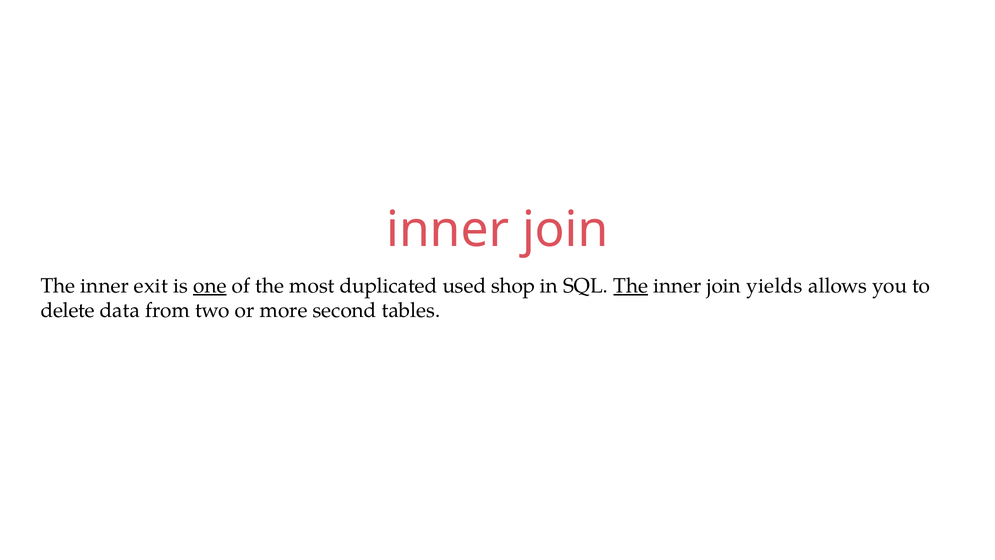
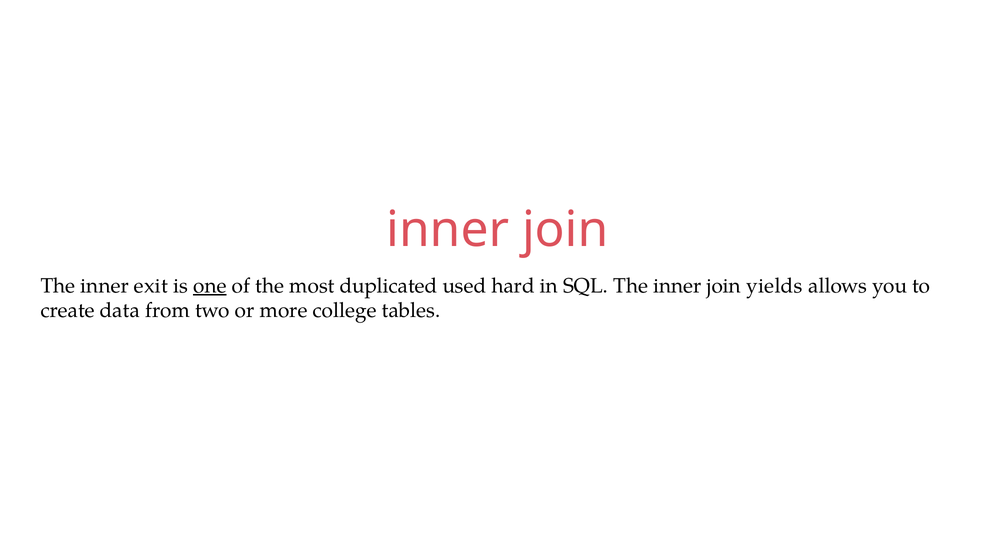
shop: shop -> hard
The at (631, 286) underline: present -> none
delete: delete -> create
second: second -> college
